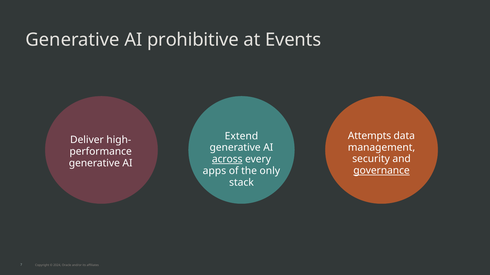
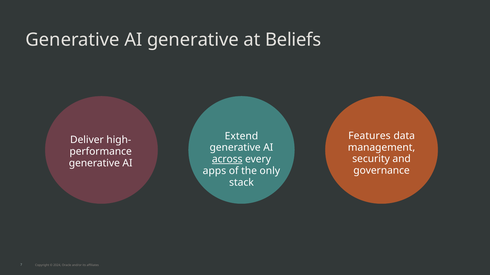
AI prohibitive: prohibitive -> generative
Events: Events -> Beliefs
Attempts: Attempts -> Features
governance underline: present -> none
